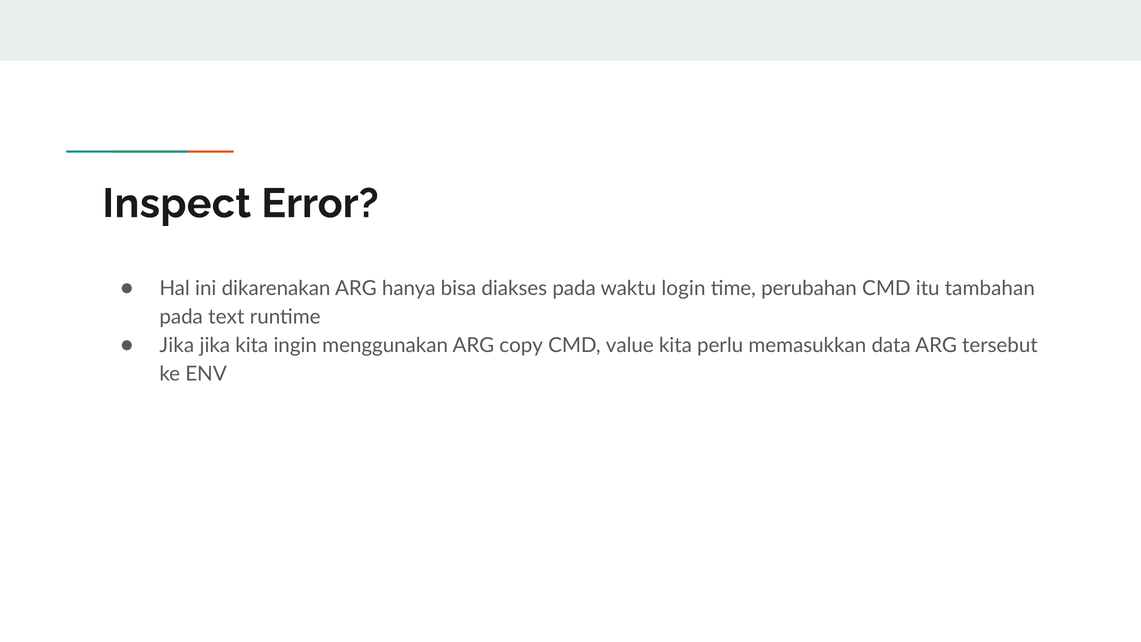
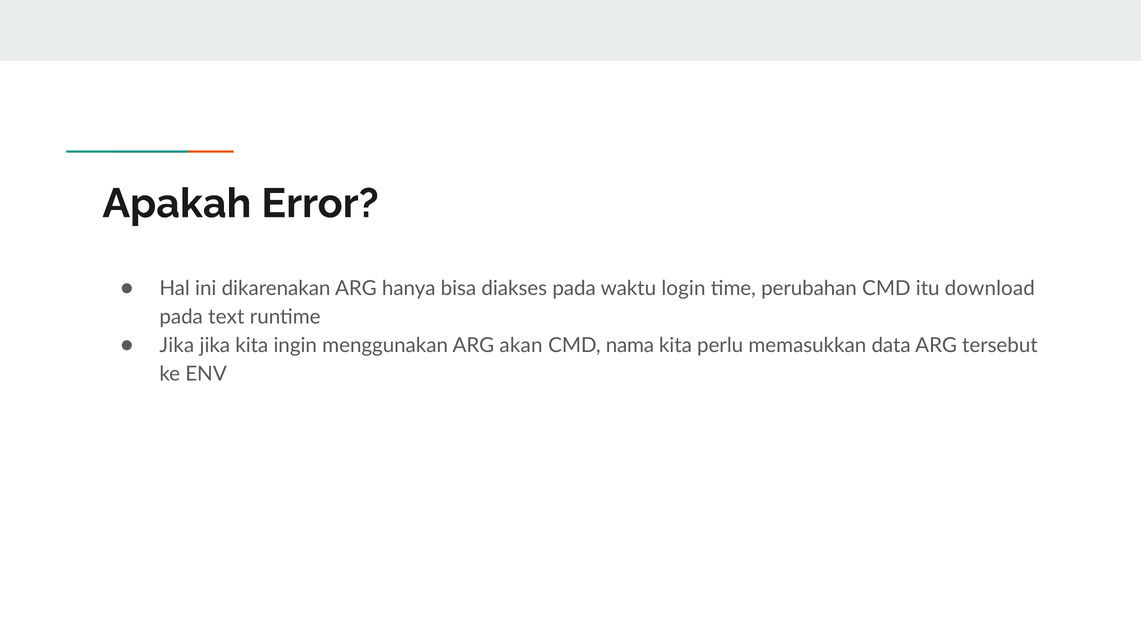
Inspect: Inspect -> Apakah
tambahan: tambahan -> download
copy: copy -> akan
value: value -> nama
